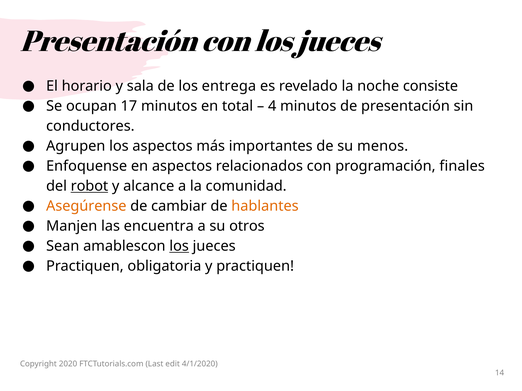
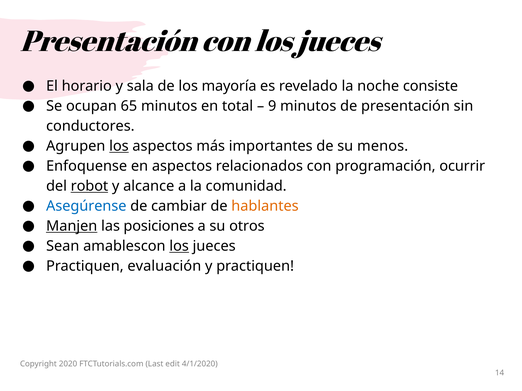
entrega: entrega -> mayoría
17: 17 -> 65
4: 4 -> 9
los at (119, 146) underline: none -> present
finales: finales -> ocurrir
Asegúrense colour: orange -> blue
Manjen underline: none -> present
encuentra: encuentra -> posiciones
obligatoria: obligatoria -> evaluación
